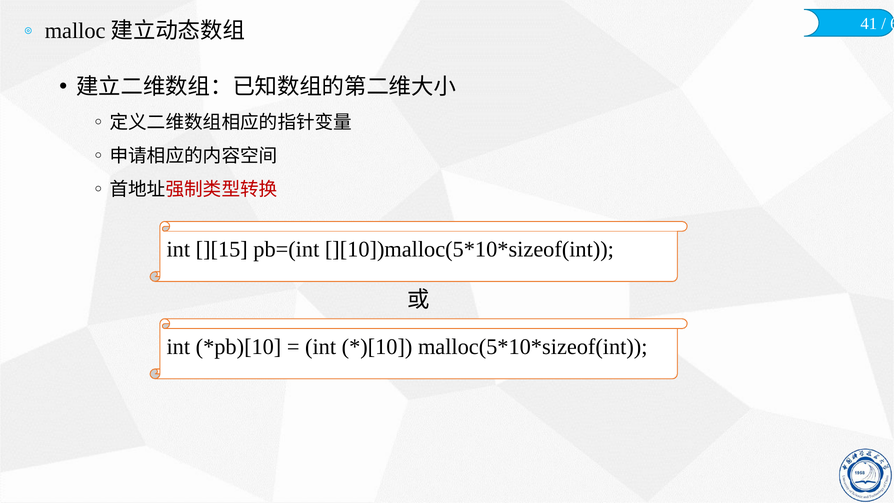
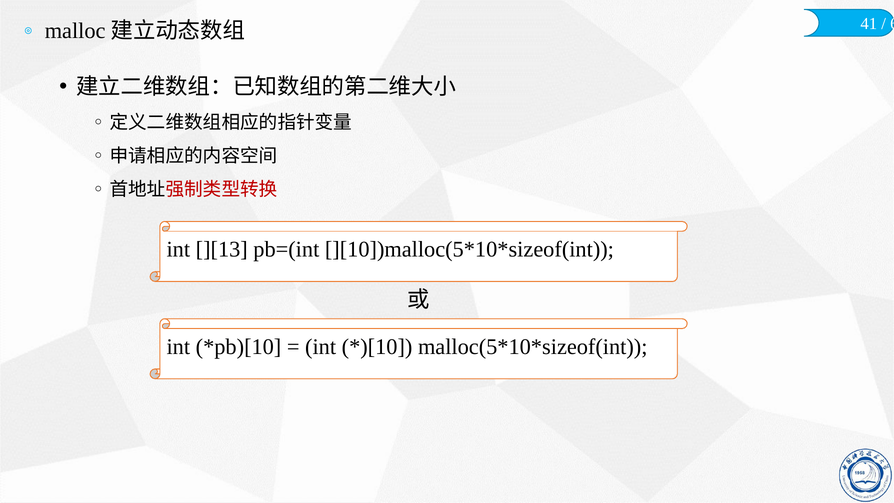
][15: ][15 -> ][13
